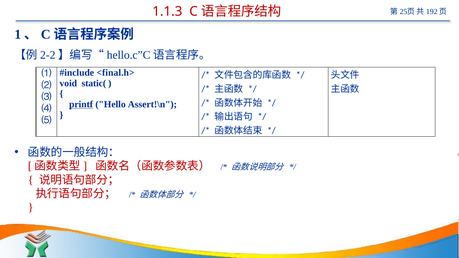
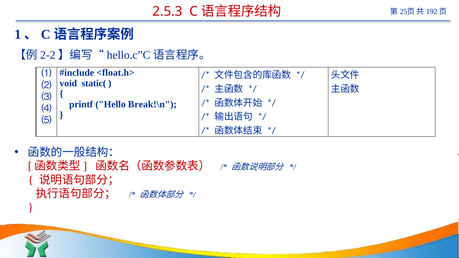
1.1.3: 1.1.3 -> 2.5.3
<final.h>: <final.h> -> <float.h>
printf underline: present -> none
Assert!\n: Assert!\n -> Break!\n
